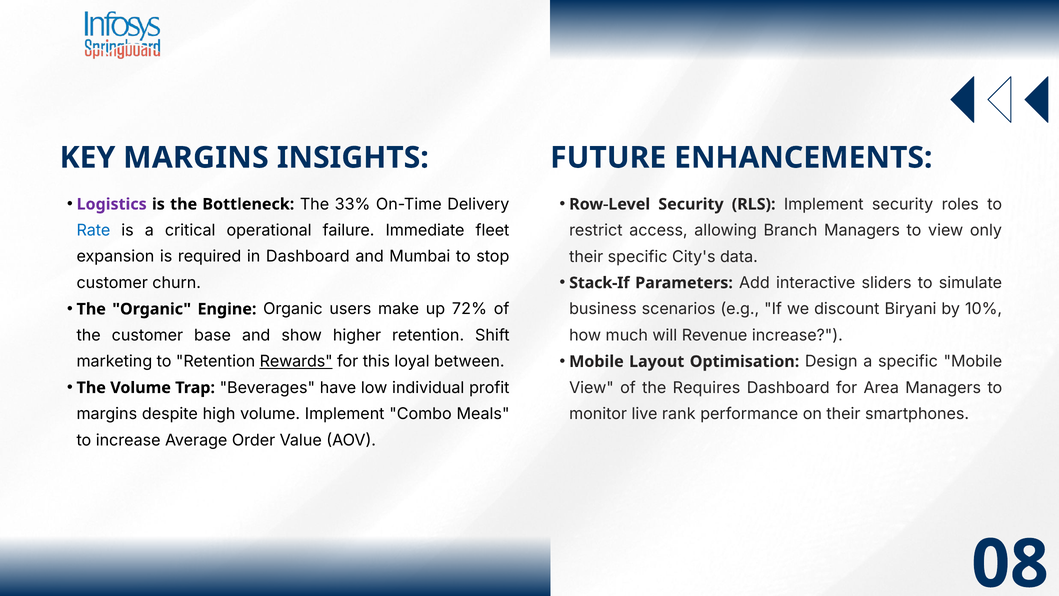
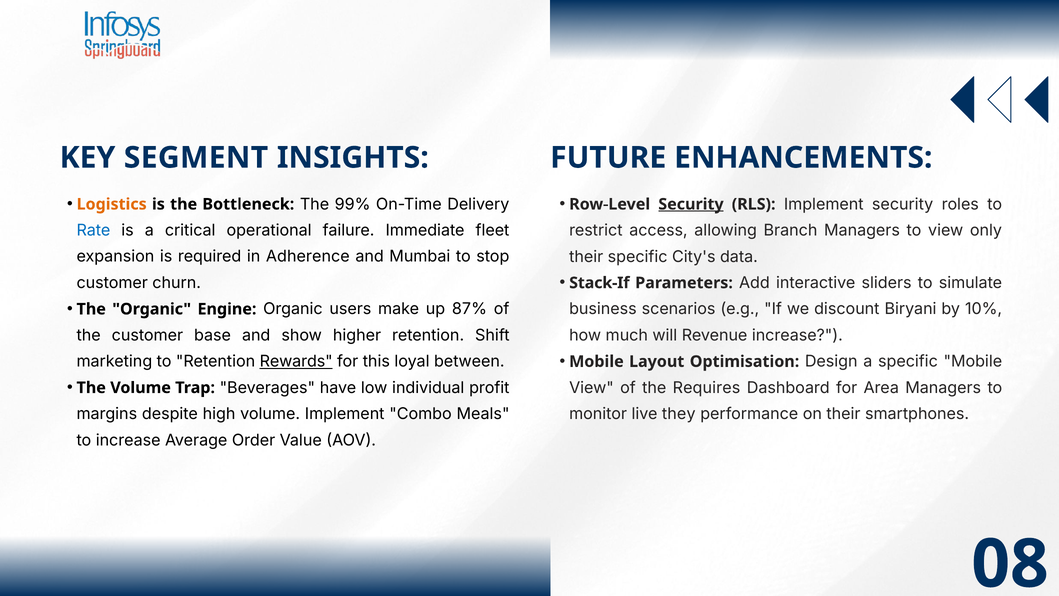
KEY MARGINS: MARGINS -> SEGMENT
Logistics colour: purple -> orange
33%: 33% -> 99%
Security at (691, 204) underline: none -> present
in Dashboard: Dashboard -> Adherence
72%: 72% -> 87%
rank: rank -> they
